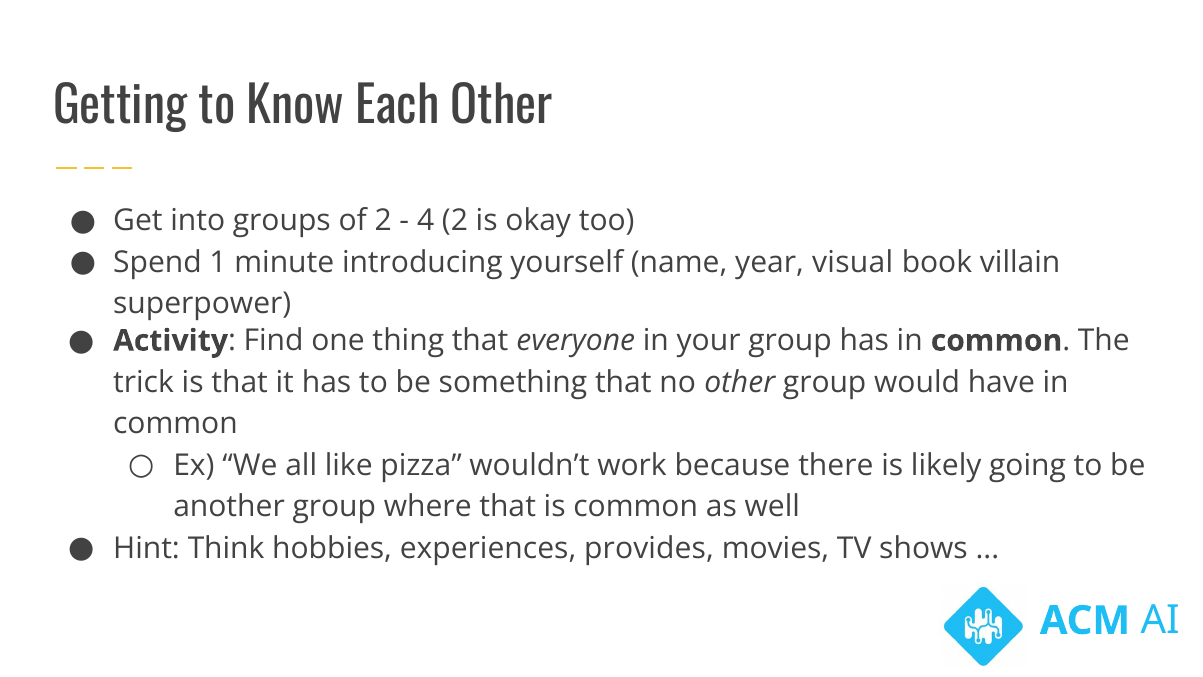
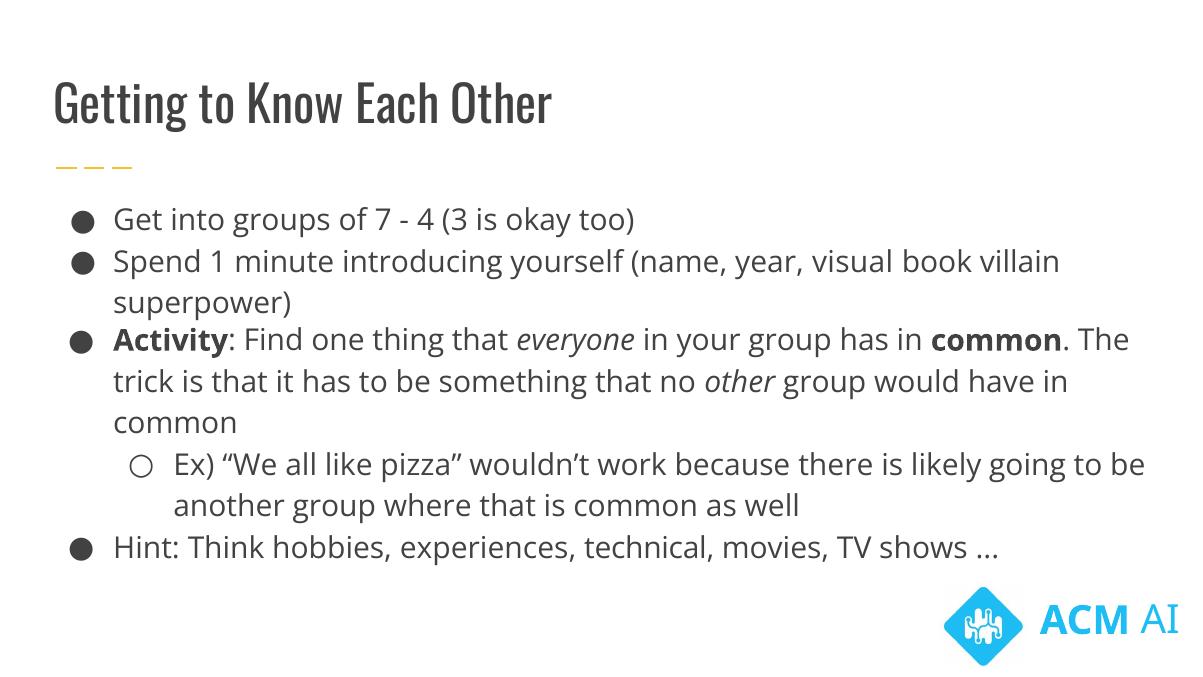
of 2: 2 -> 7
4 2: 2 -> 3
provides: provides -> technical
